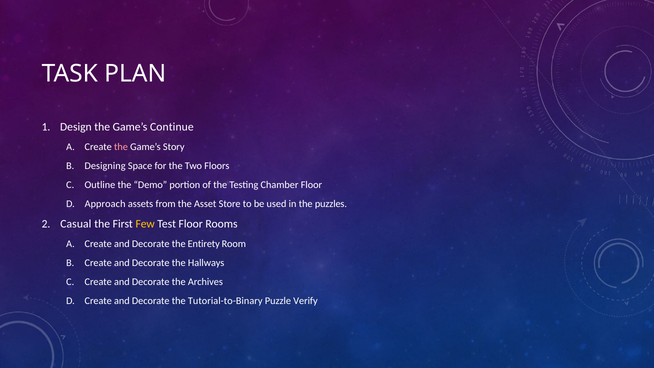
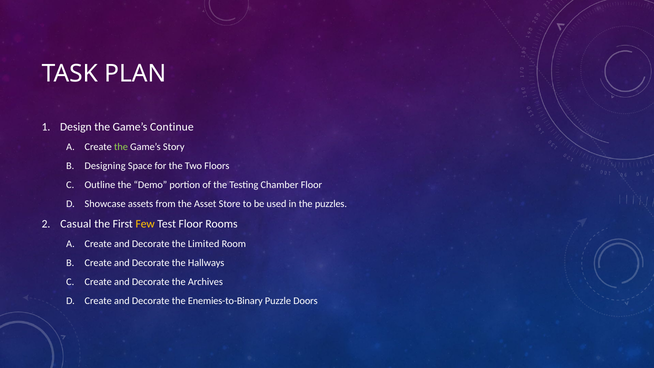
the at (121, 147) colour: pink -> light green
Approach: Approach -> Showcase
Entirety: Entirety -> Limited
Tutorial-to-Binary: Tutorial-to-Binary -> Enemies-to-Binary
Verify: Verify -> Doors
